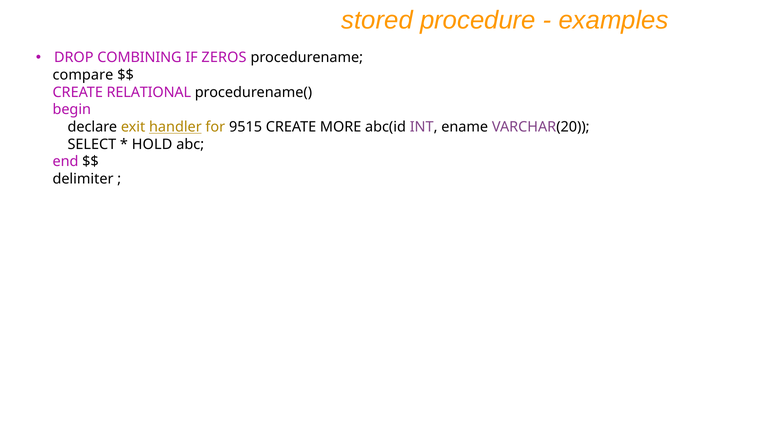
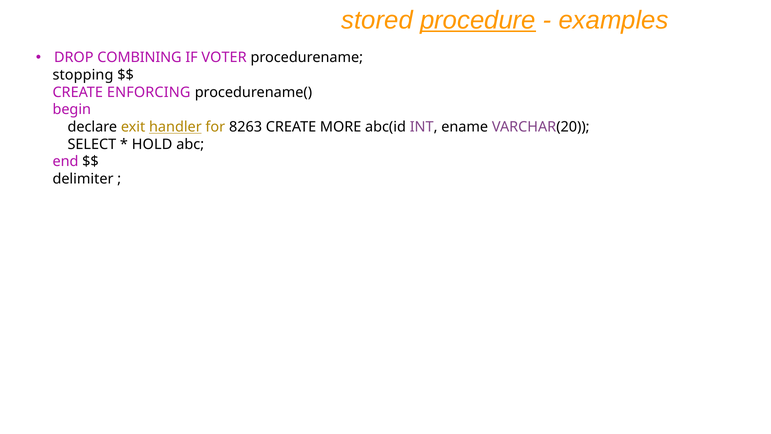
procedure underline: none -> present
ZEROS: ZEROS -> VOTER
compare: compare -> stopping
RELATIONAL: RELATIONAL -> ENFORCING
9515: 9515 -> 8263
